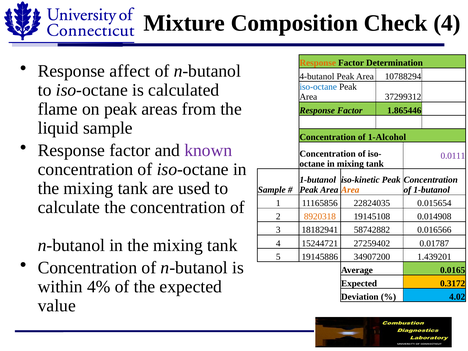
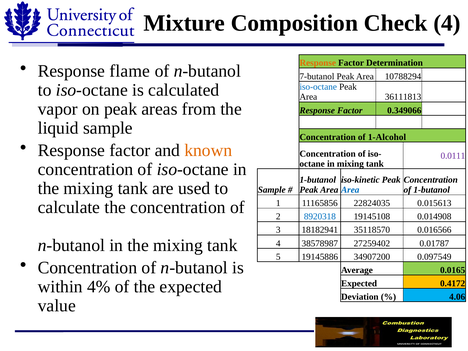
affect: affect -> flame
4-butanol: 4-butanol -> 7-butanol
37299312: 37299312 -> 36111813
flame: flame -> vapor
1.865446: 1.865446 -> 0.349066
known colour: purple -> orange
Area at (350, 190) colour: orange -> blue
0.015654: 0.015654 -> 0.015613
8920318 colour: orange -> blue
58742882: 58742882 -> 35118570
15244721: 15244721 -> 38578987
1.439201: 1.439201 -> 0.097549
0.3172: 0.3172 -> 0.4172
4.02: 4.02 -> 4.06
